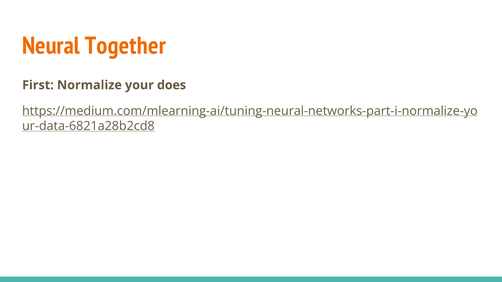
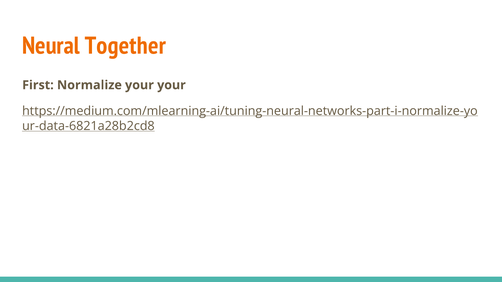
your does: does -> your
